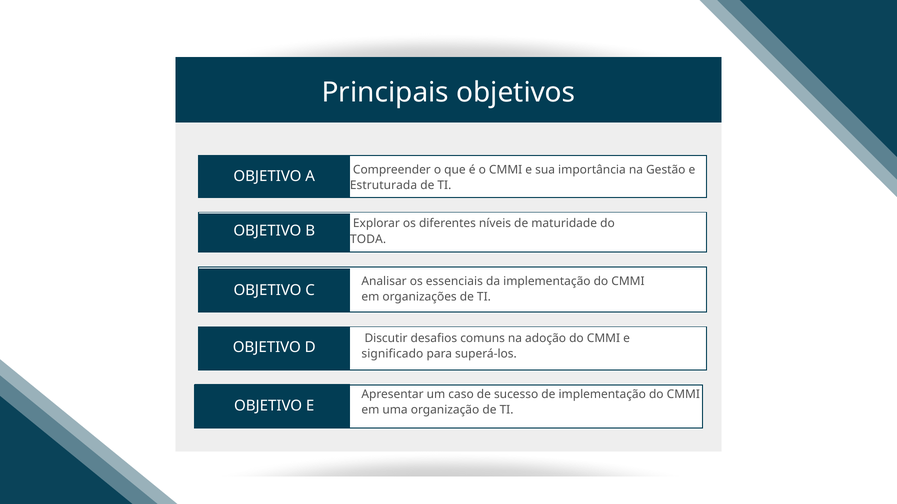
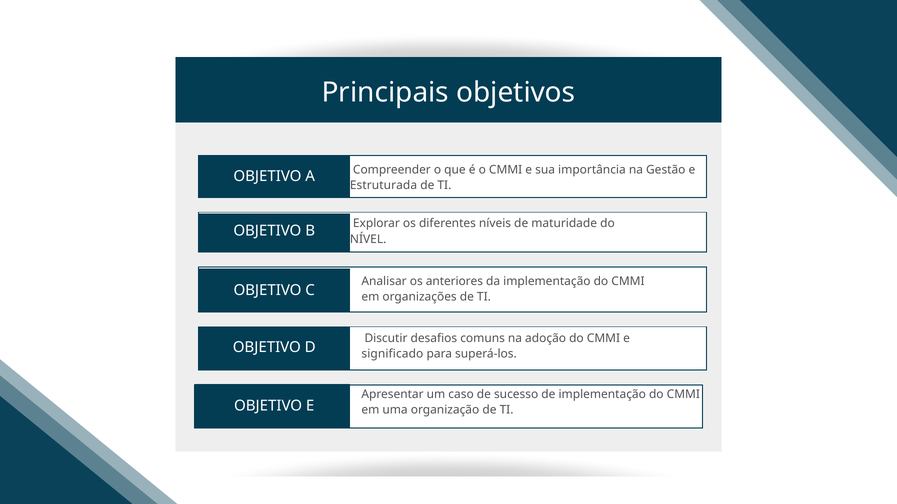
TODA: TODA -> NÍVEL
essenciais: essenciais -> anteriores
